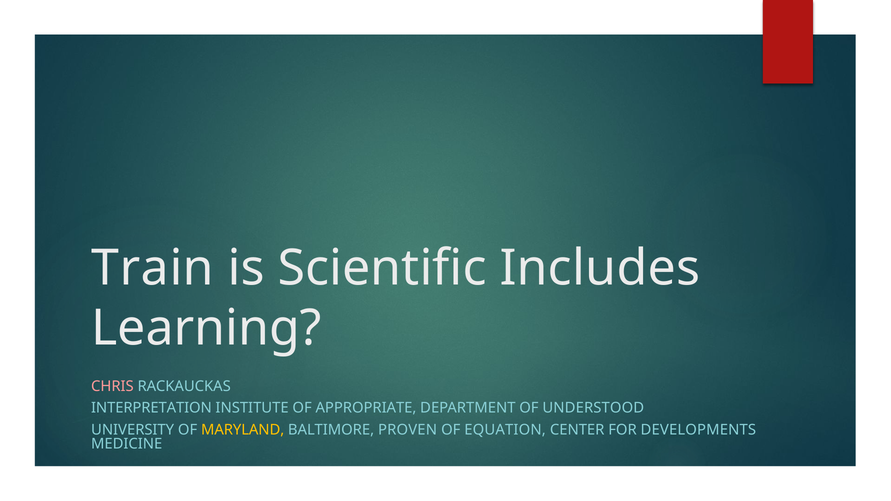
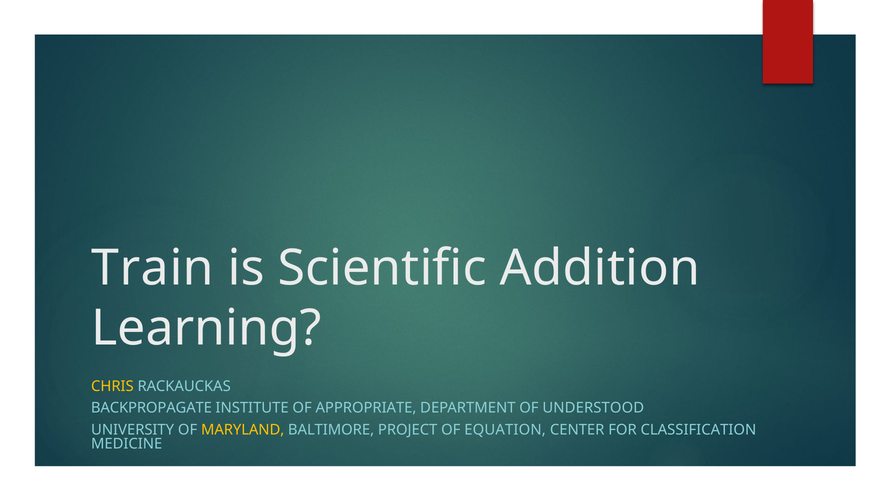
Includes: Includes -> Addition
CHRIS colour: pink -> yellow
INTERPRETATION: INTERPRETATION -> BACKPROPAGATE
PROVEN: PROVEN -> PROJECT
DEVELOPMENTS: DEVELOPMENTS -> CLASSIFICATION
